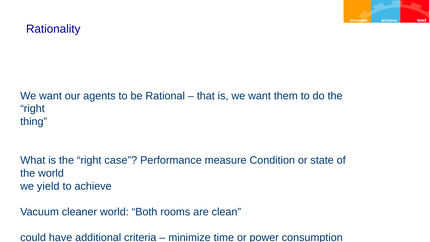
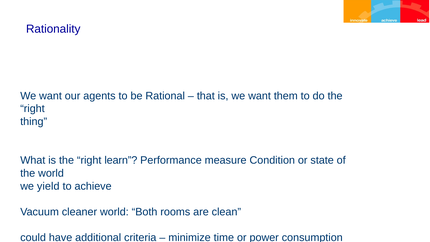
case: case -> learn
